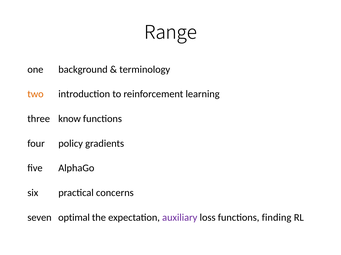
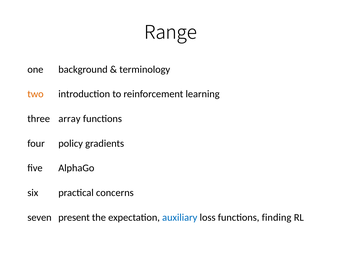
know: know -> array
optimal: optimal -> present
auxiliary colour: purple -> blue
